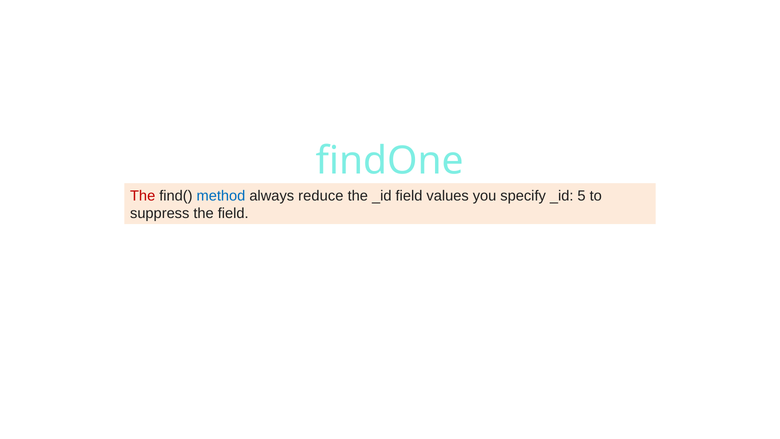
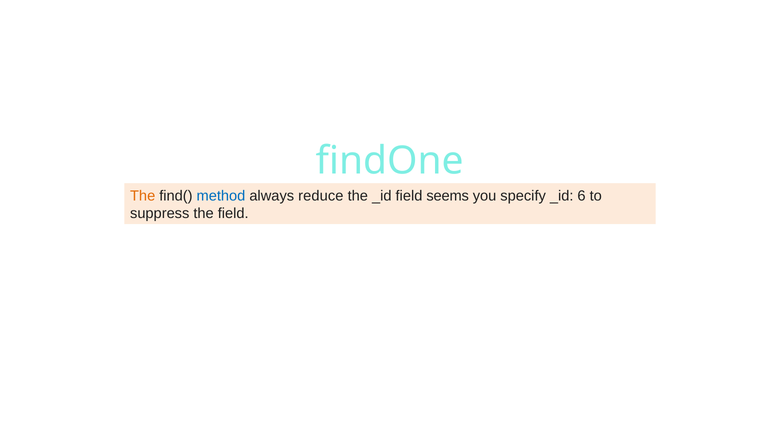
The at (143, 196) colour: red -> orange
values: values -> seems
5: 5 -> 6
